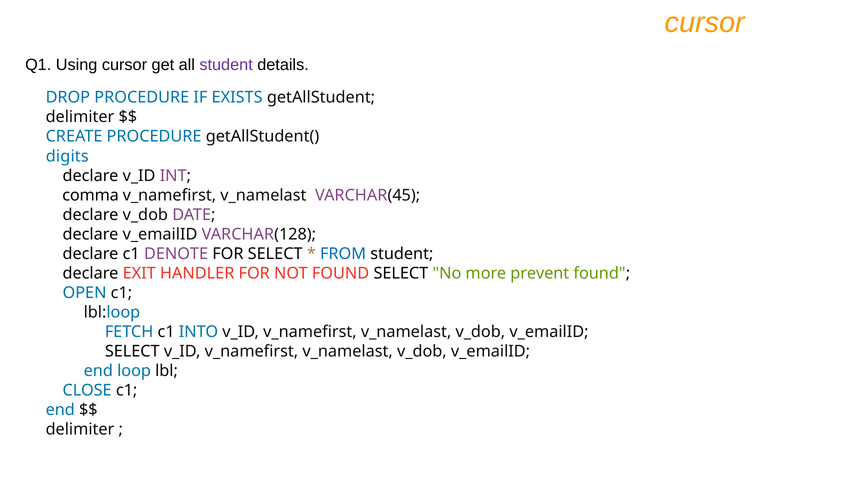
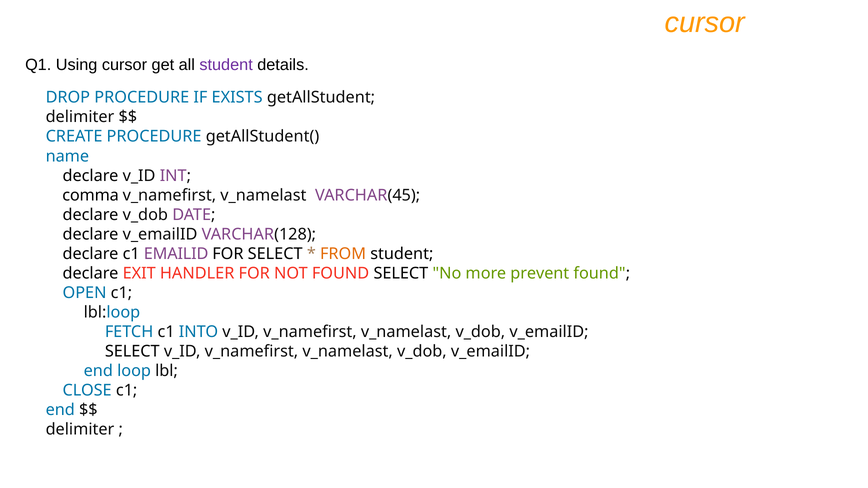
digits: digits -> name
DENOTE: DENOTE -> EMAILID
FROM colour: blue -> orange
